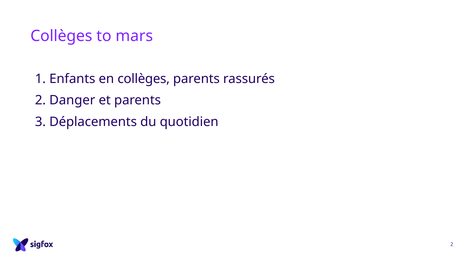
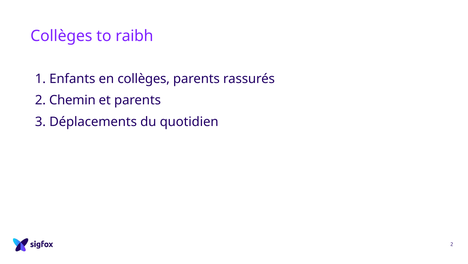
mars: mars -> raibh
Danger: Danger -> Chemin
